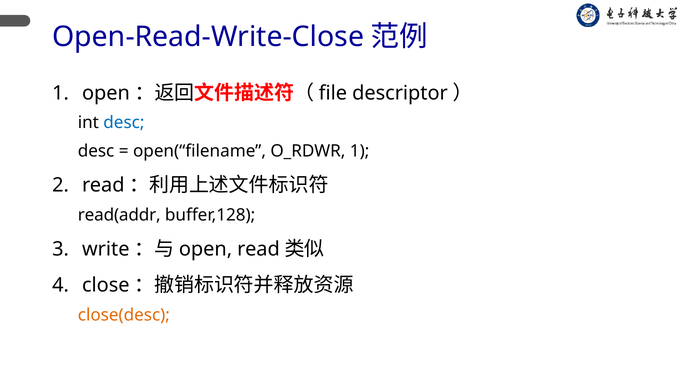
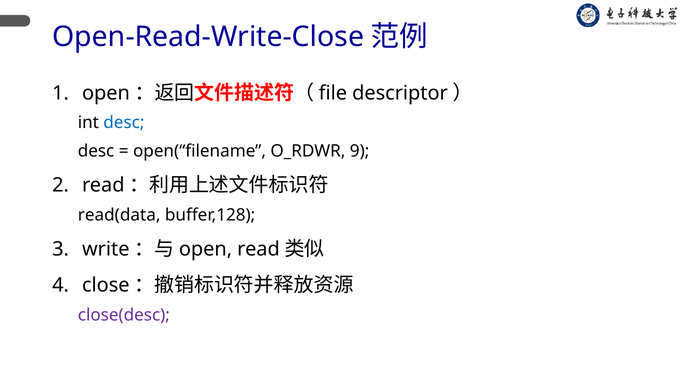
O_RDWR 1: 1 -> 9
read(addr: read(addr -> read(data
close(desc colour: orange -> purple
